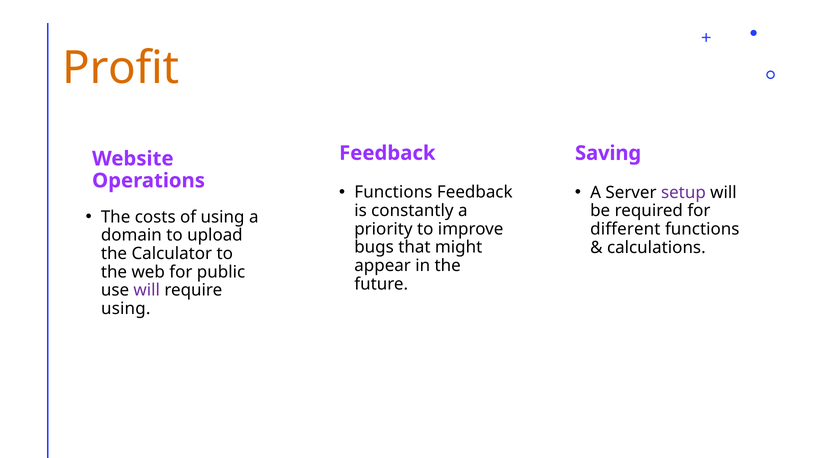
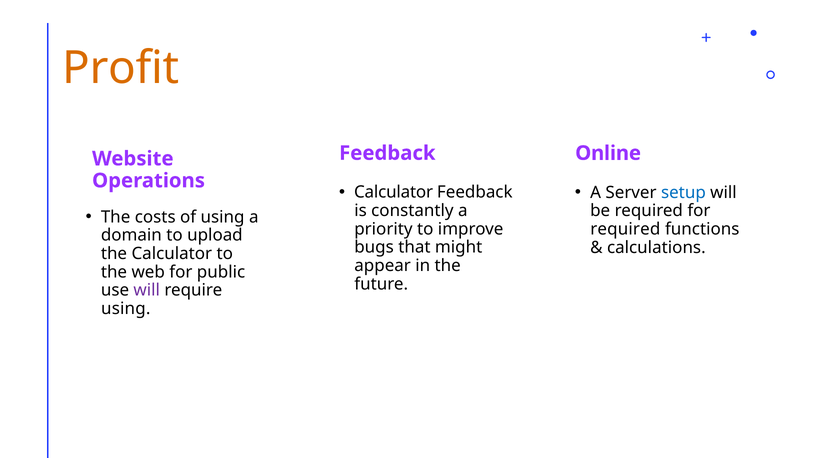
Saving: Saving -> Online
Functions at (393, 192): Functions -> Calculator
setup colour: purple -> blue
different at (625, 229): different -> required
